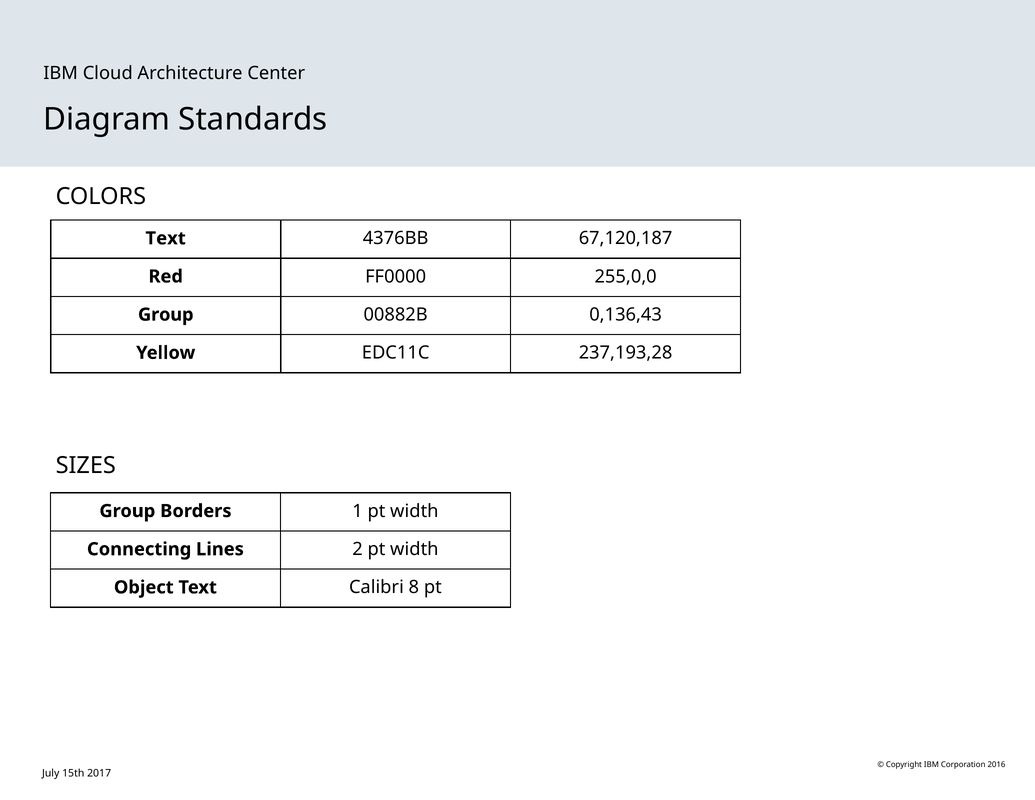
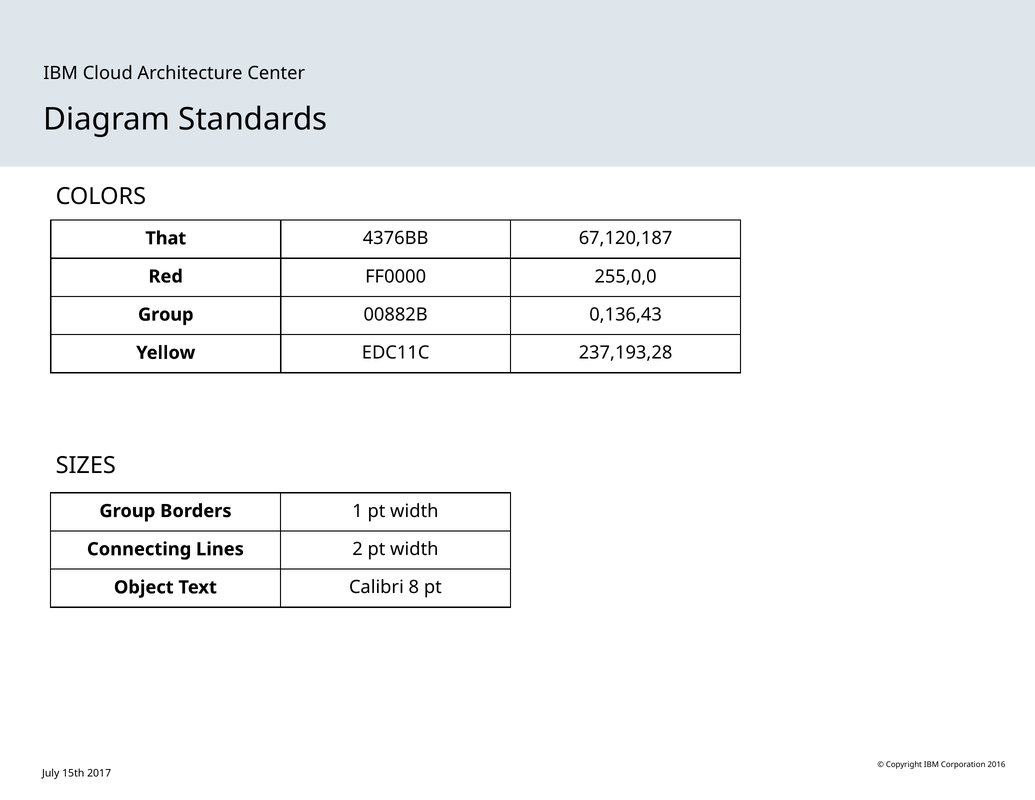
Text at (166, 238): Text -> That
